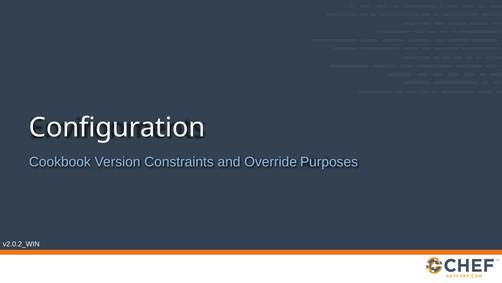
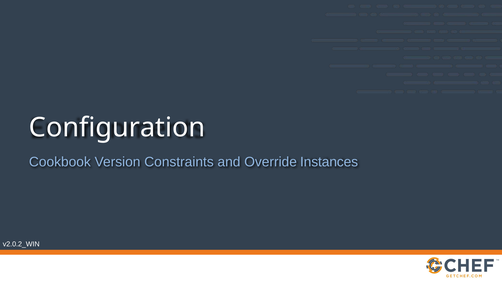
Purposes: Purposes -> Instances
